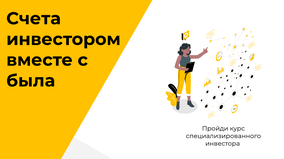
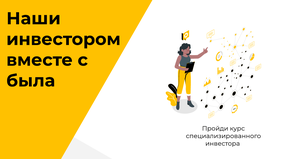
Счета: Счета -> Наши
